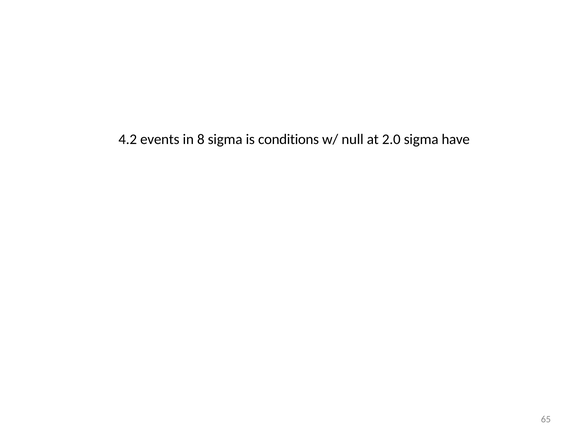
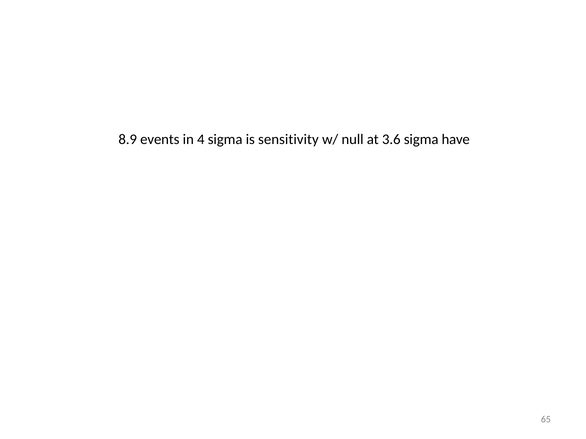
4.2: 4.2 -> 8.9
8: 8 -> 4
conditions: conditions -> sensitivity
2.0: 2.0 -> 3.6
